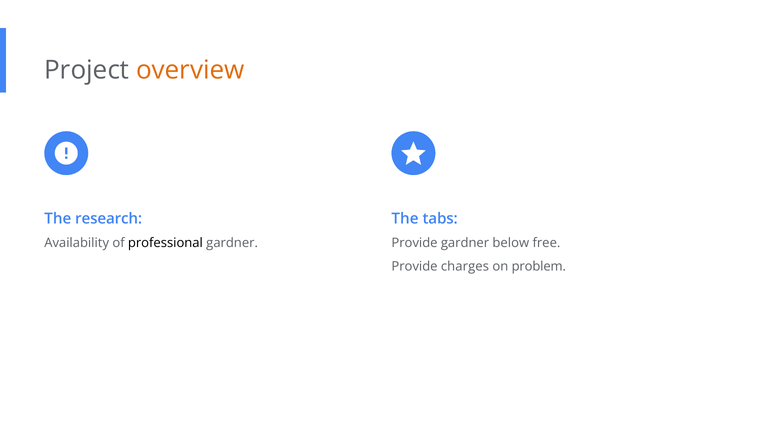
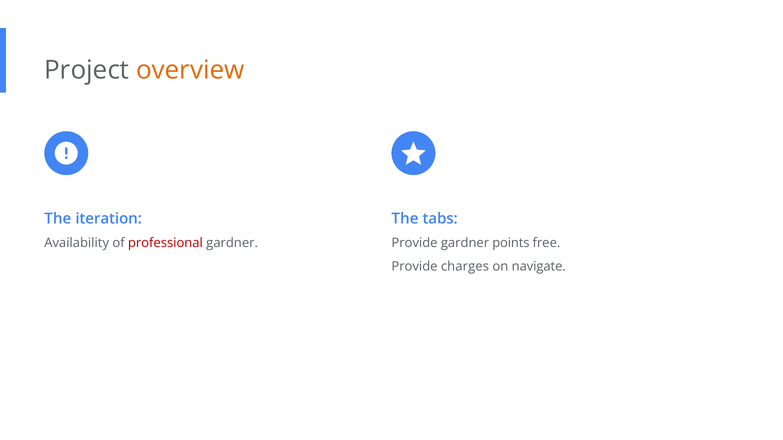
research: research -> iteration
professional colour: black -> red
below: below -> points
problem: problem -> navigate
